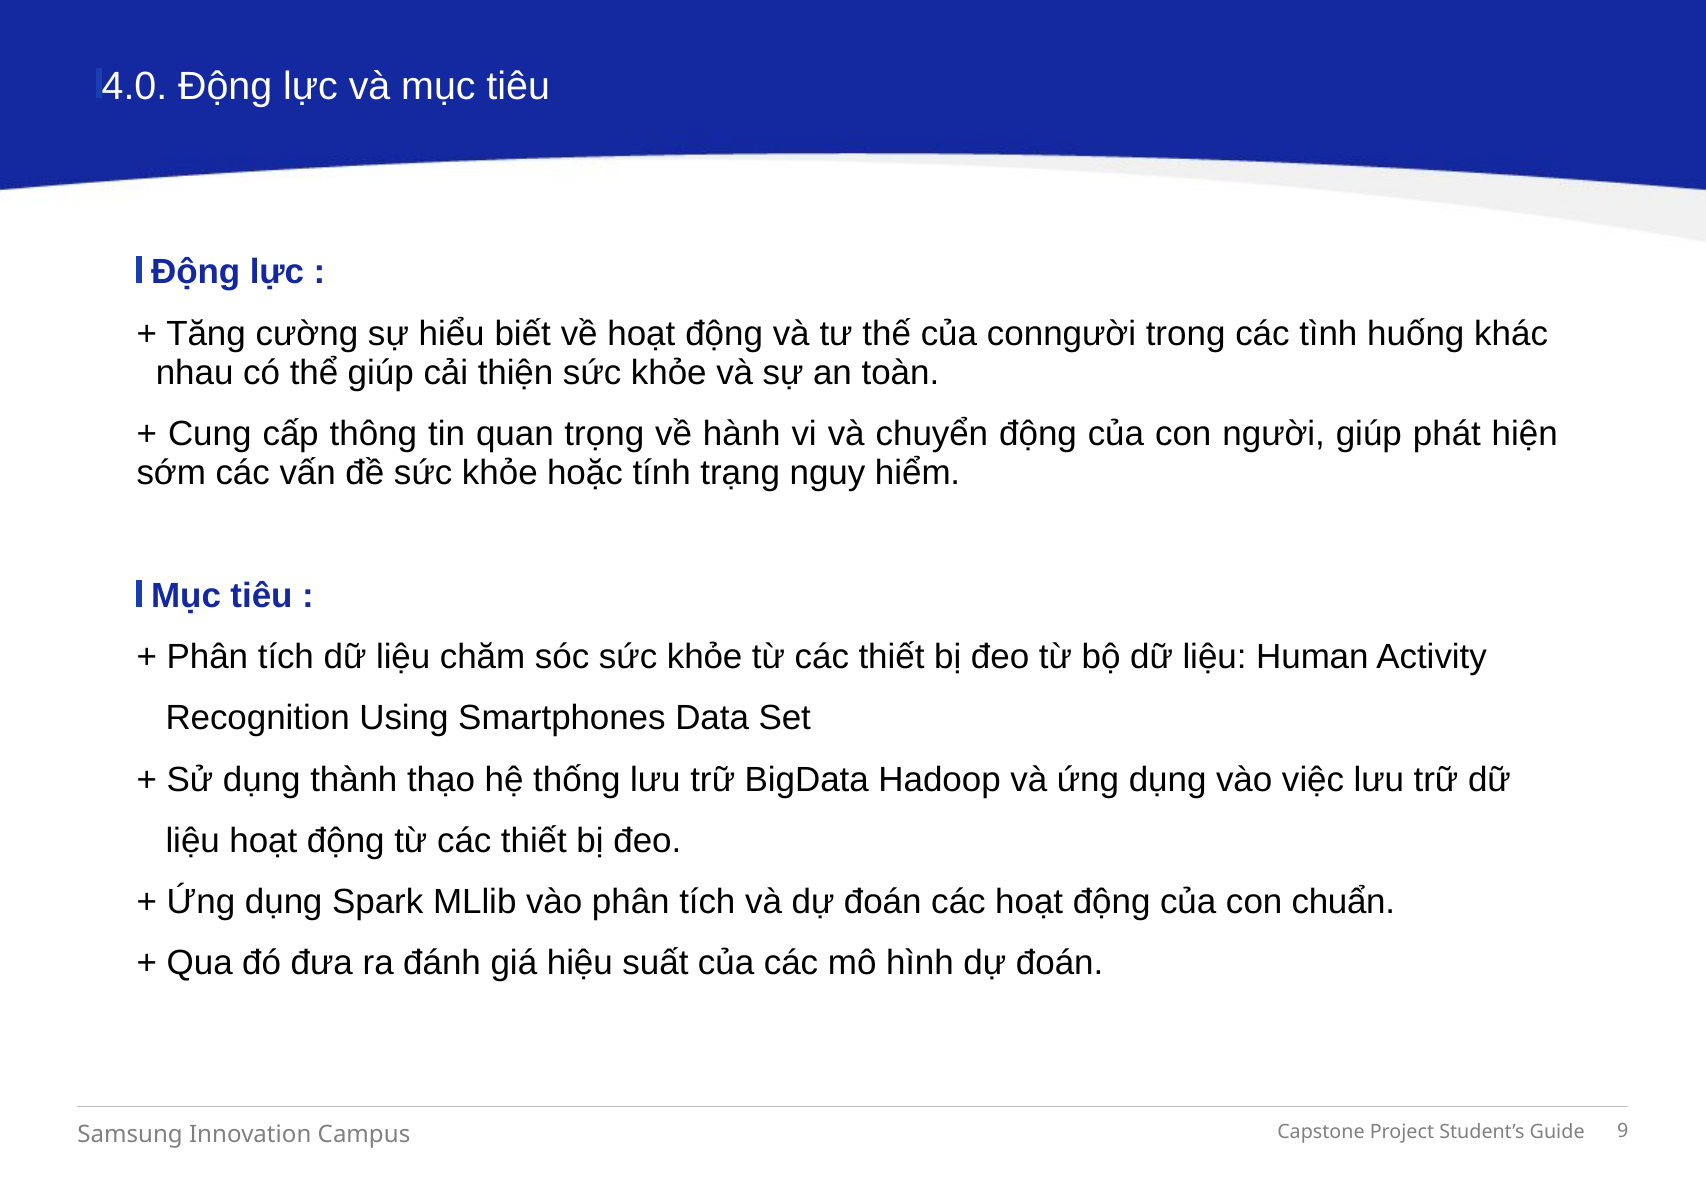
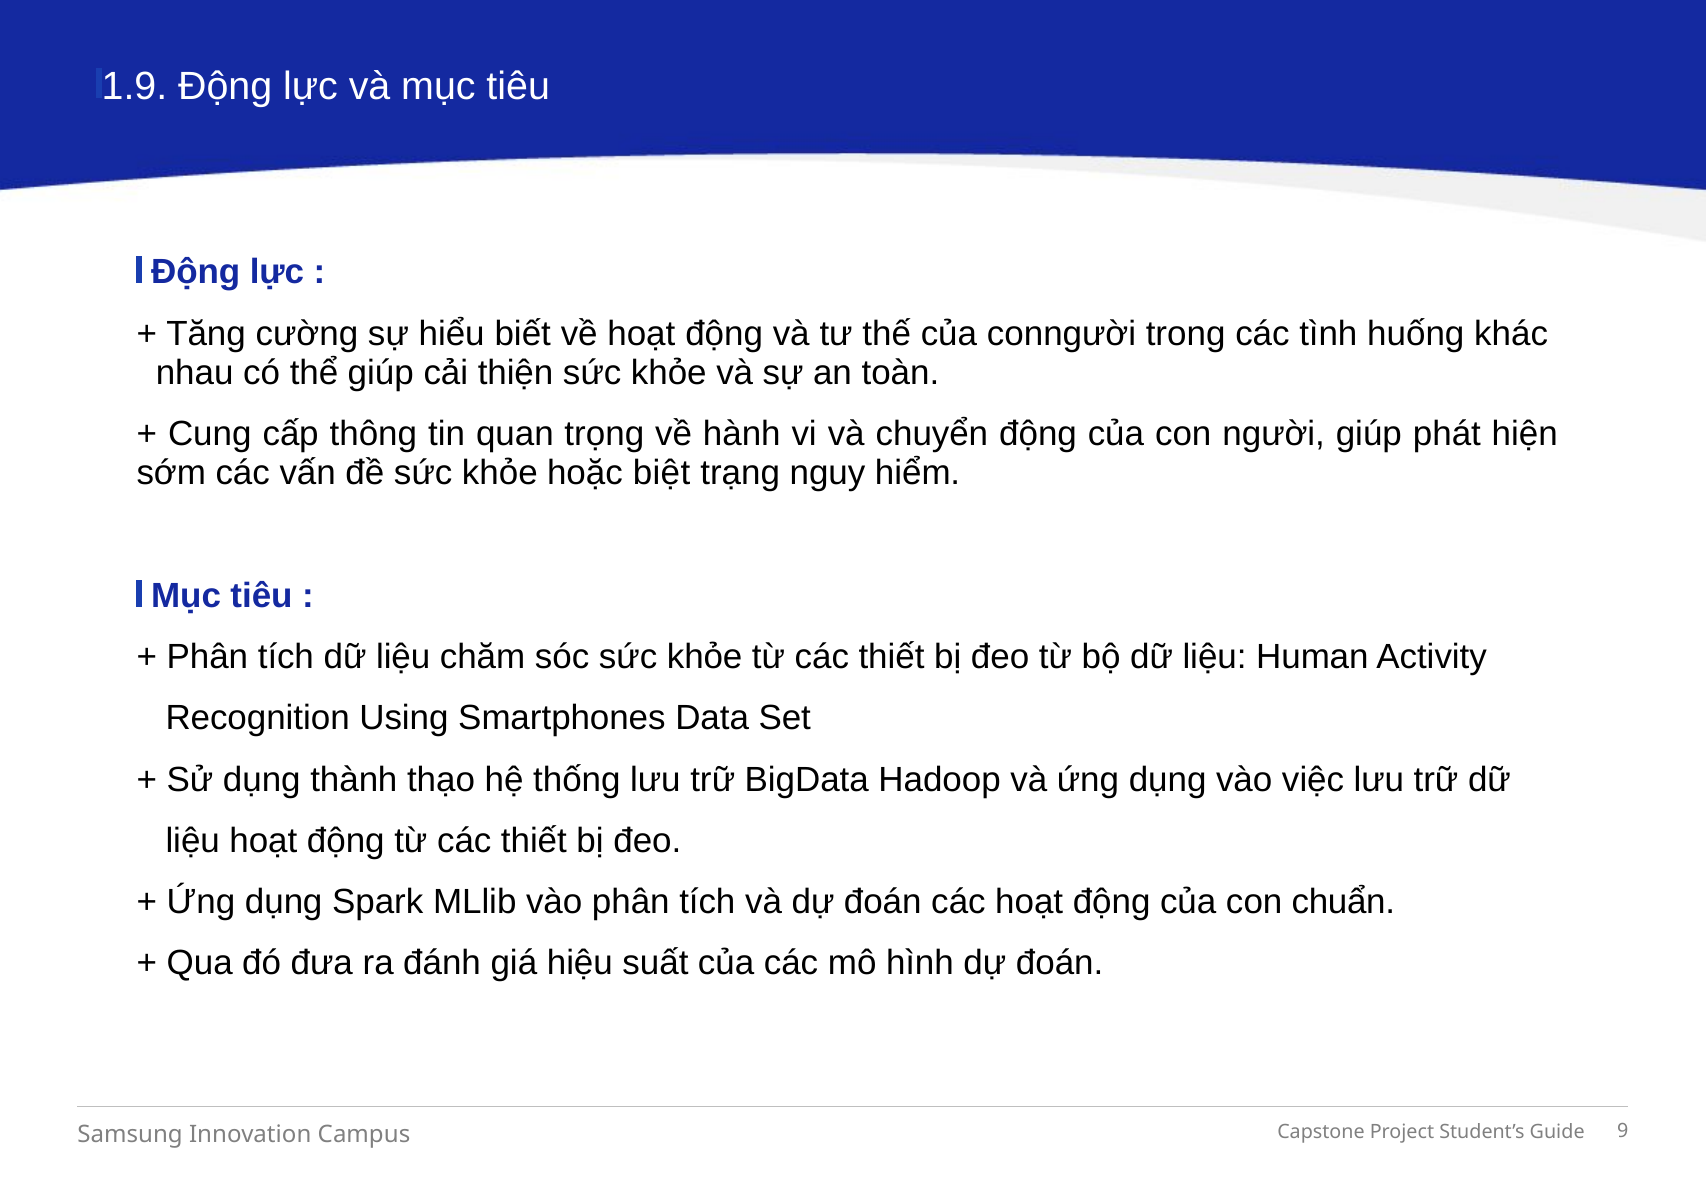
4.0: 4.0 -> 1.9
tính: tính -> biệt
